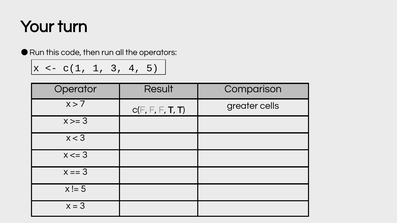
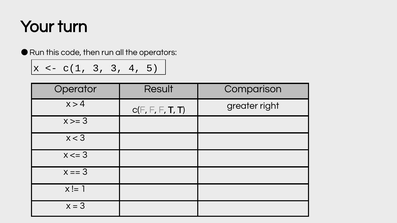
c(1 1: 1 -> 3
7 at (82, 104): 7 -> 4
cells: cells -> right
5 at (83, 189): 5 -> 1
